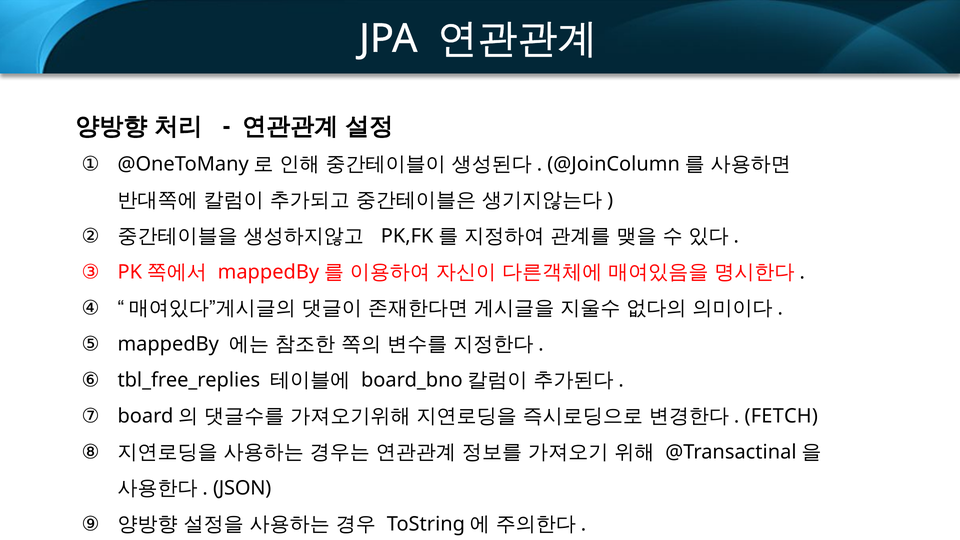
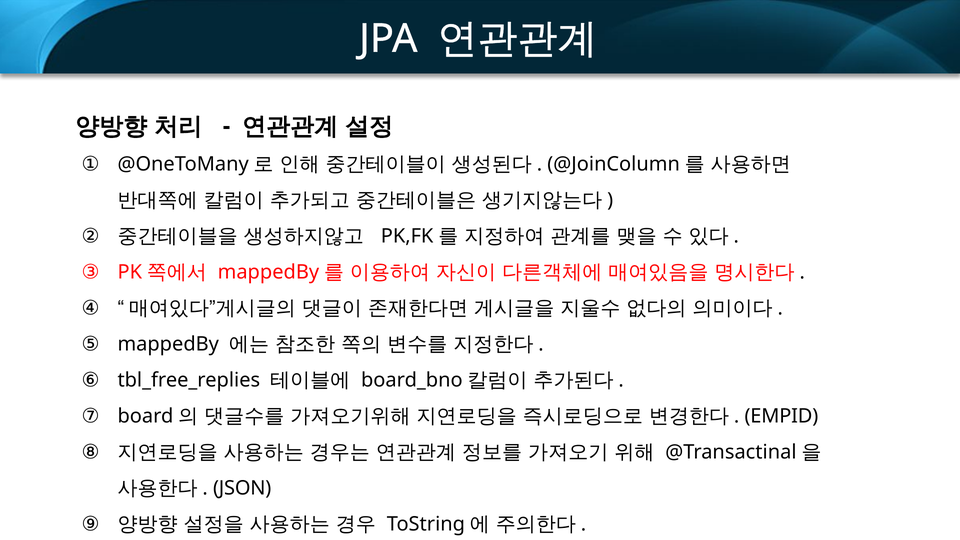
FETCH: FETCH -> EMPID
